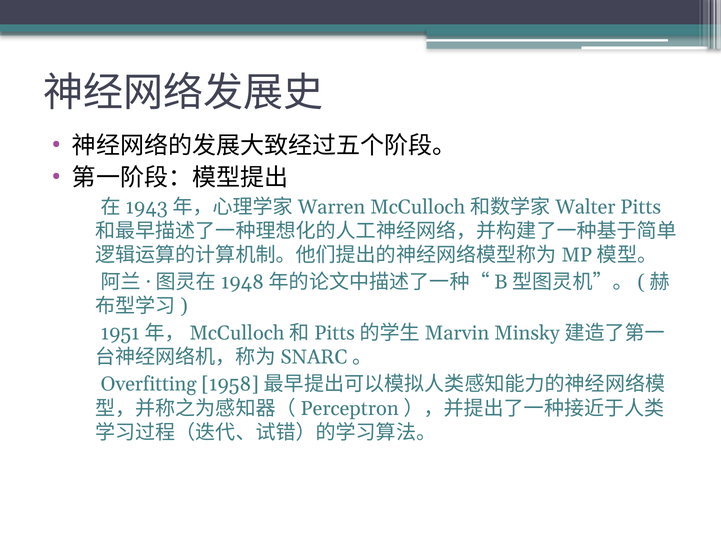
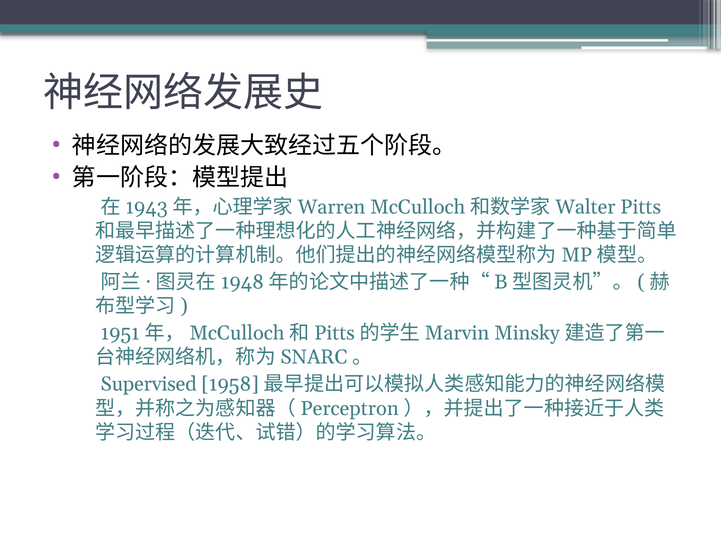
Overfitting: Overfitting -> Supervised
